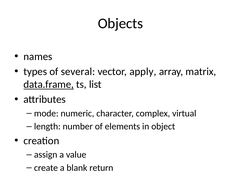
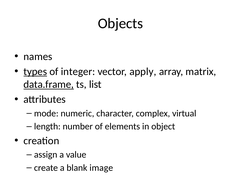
types underline: none -> present
several: several -> integer
return: return -> image
